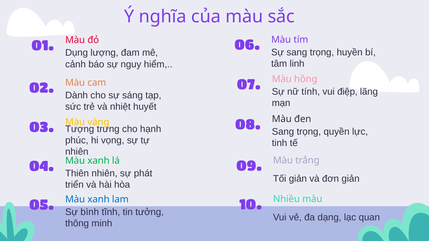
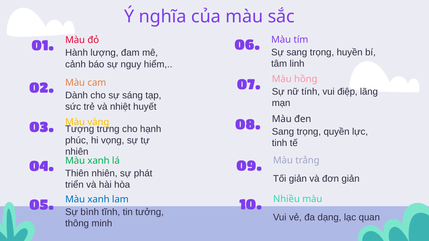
Dụng: Dụng -> Hành
